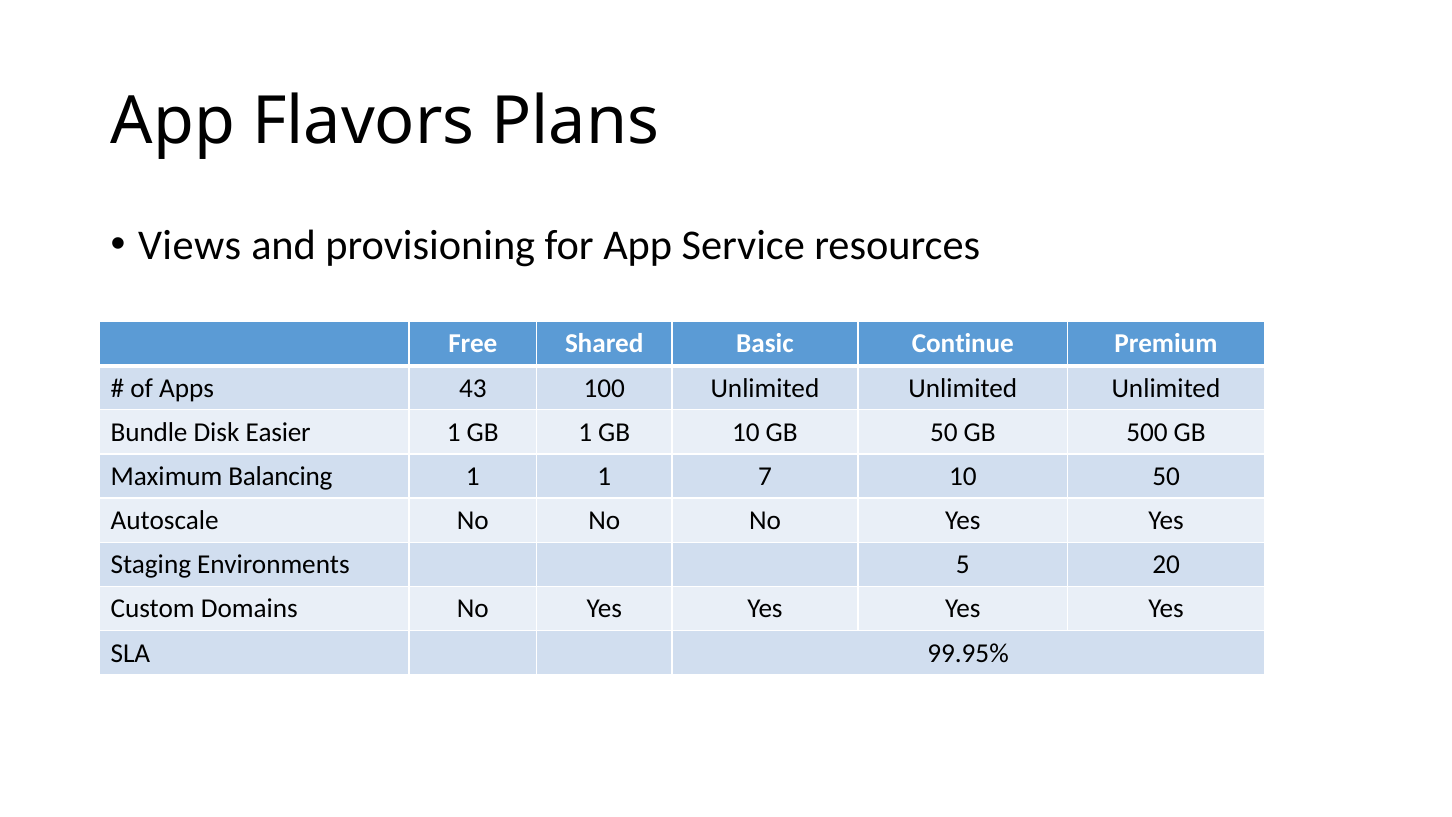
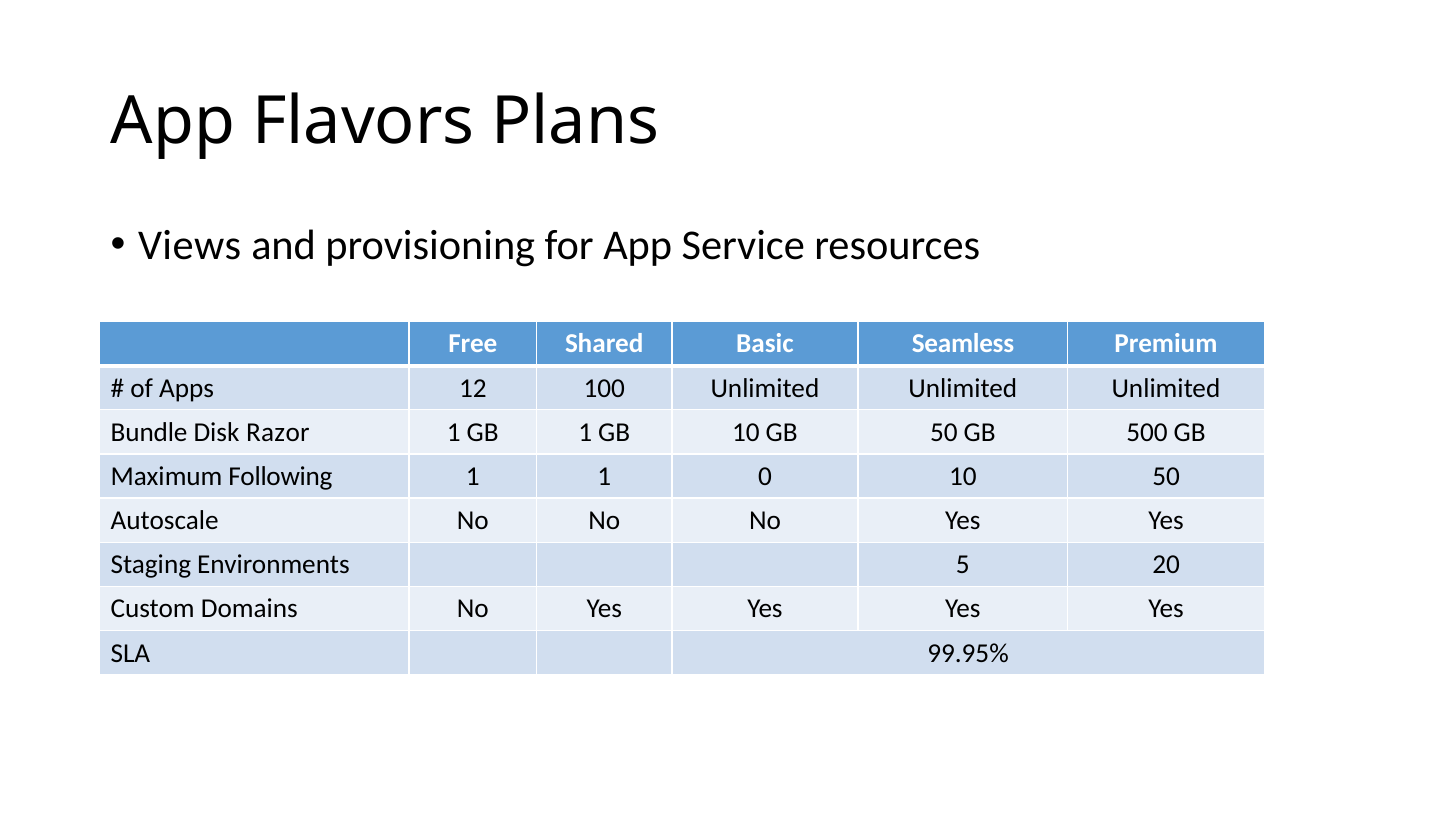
Continue: Continue -> Seamless
43: 43 -> 12
Easier: Easier -> Razor
Balancing: Balancing -> Following
7: 7 -> 0
